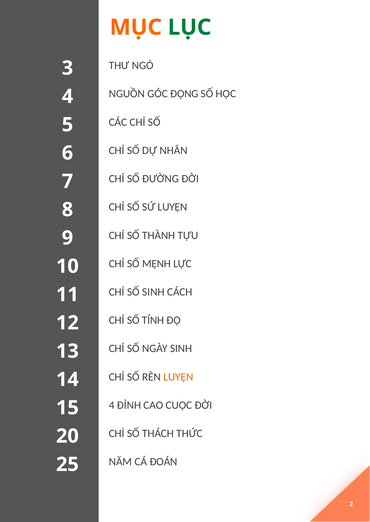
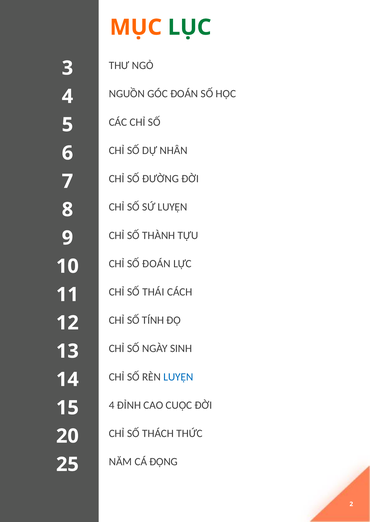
GÓC ĐỘNG: ĐỘNG -> ĐOÁN
SỐ MỆNH: MỆNH -> ĐOÁN
SỐ SINH: SINH -> THÁI
LUYỆN at (178, 378) colour: orange -> blue
ĐOÁN: ĐOÁN -> ĐỘNG
